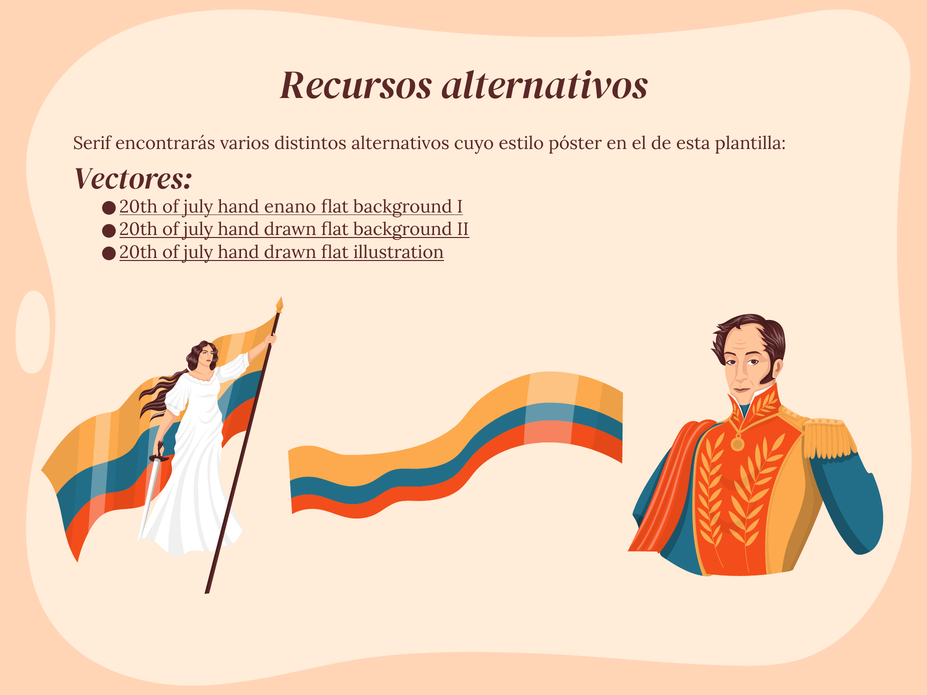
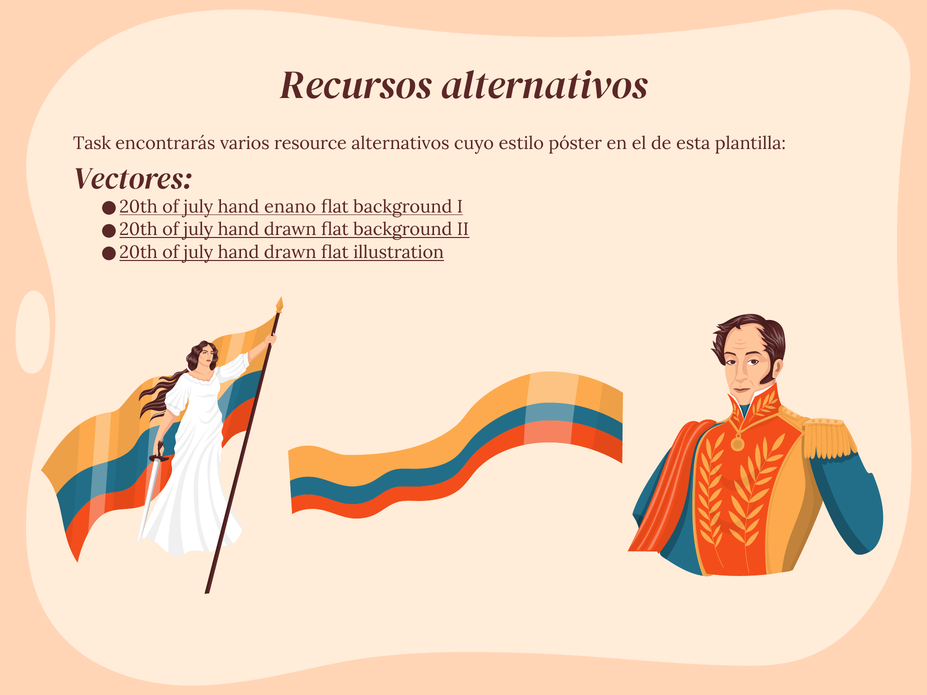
Serif: Serif -> Task
distintos: distintos -> resource
